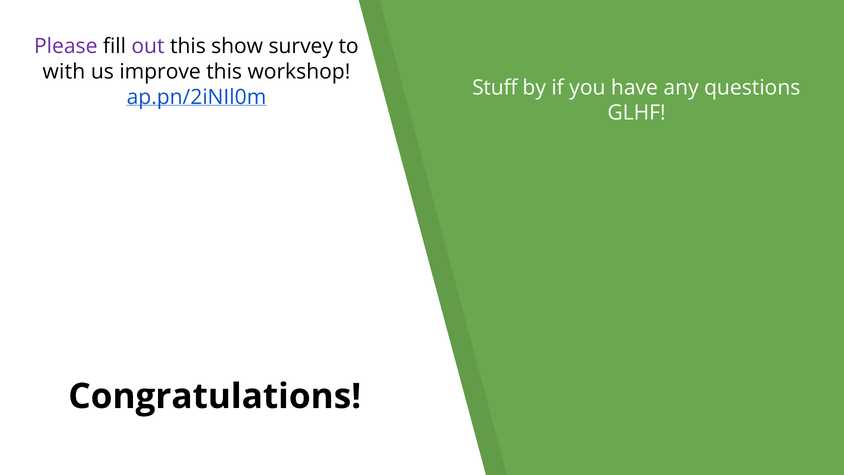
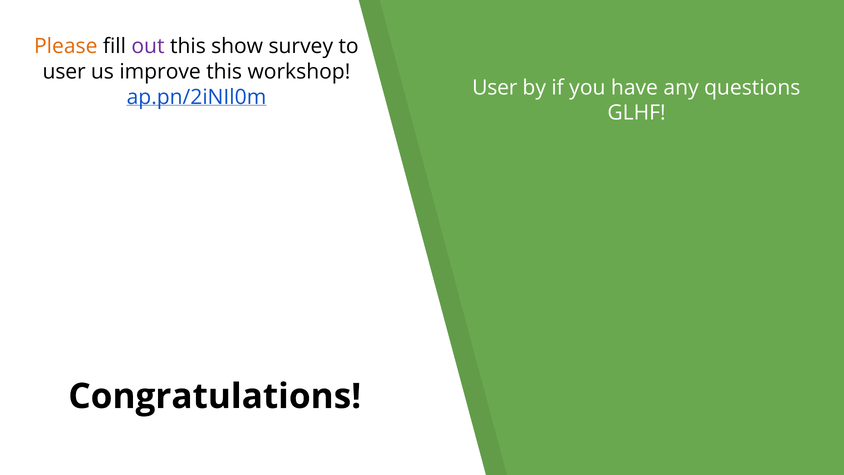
Please colour: purple -> orange
with at (64, 72): with -> user
Stuff at (495, 88): Stuff -> User
